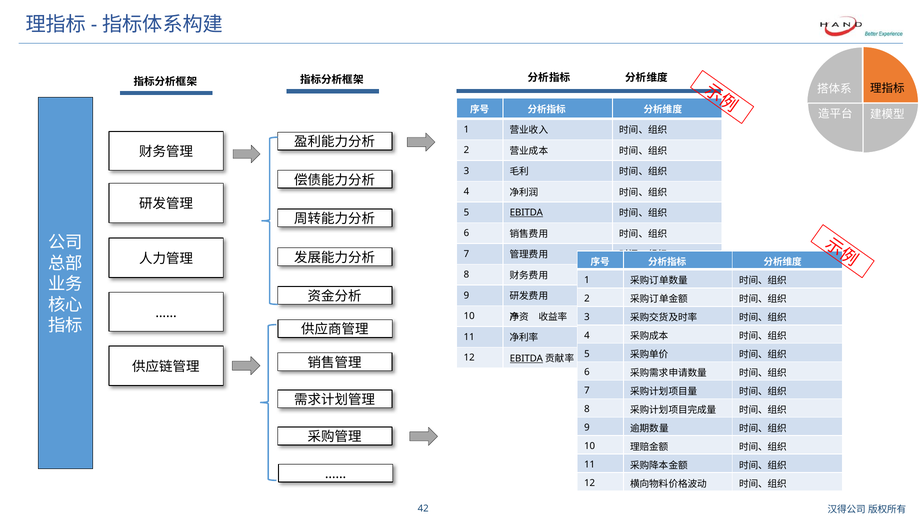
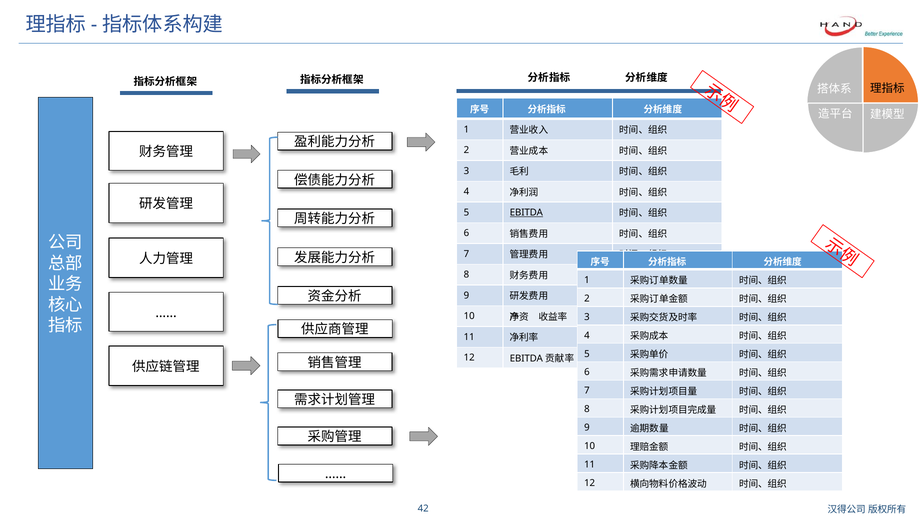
EBITDA at (526, 359) underline: present -> none
